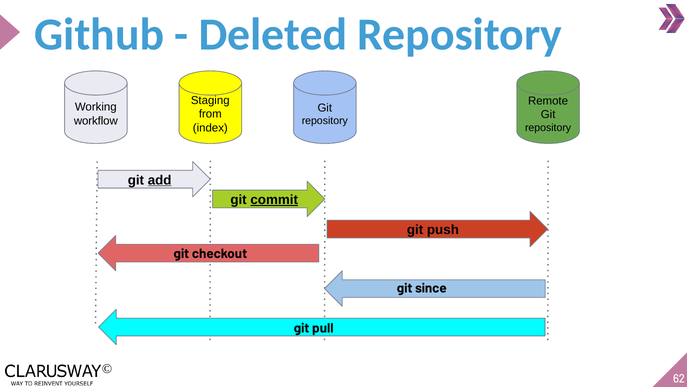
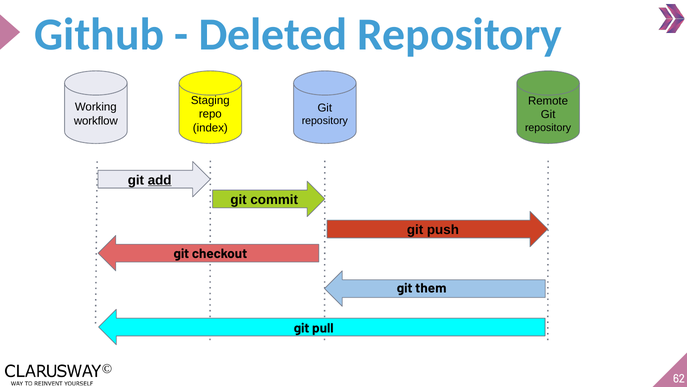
from: from -> repo
commit underline: present -> none
since: since -> them
